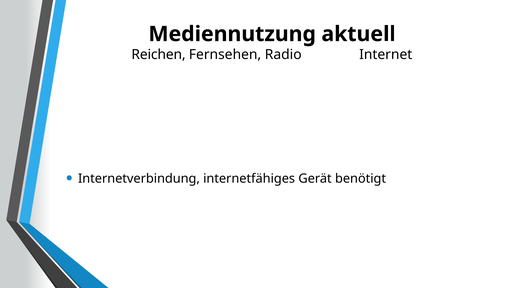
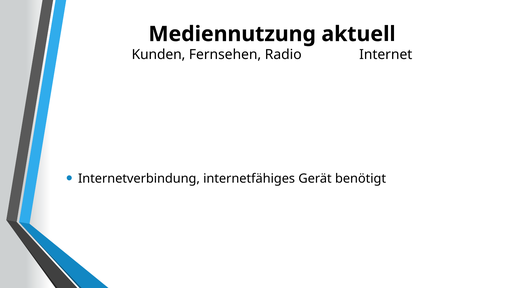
Reichen: Reichen -> Kunden
